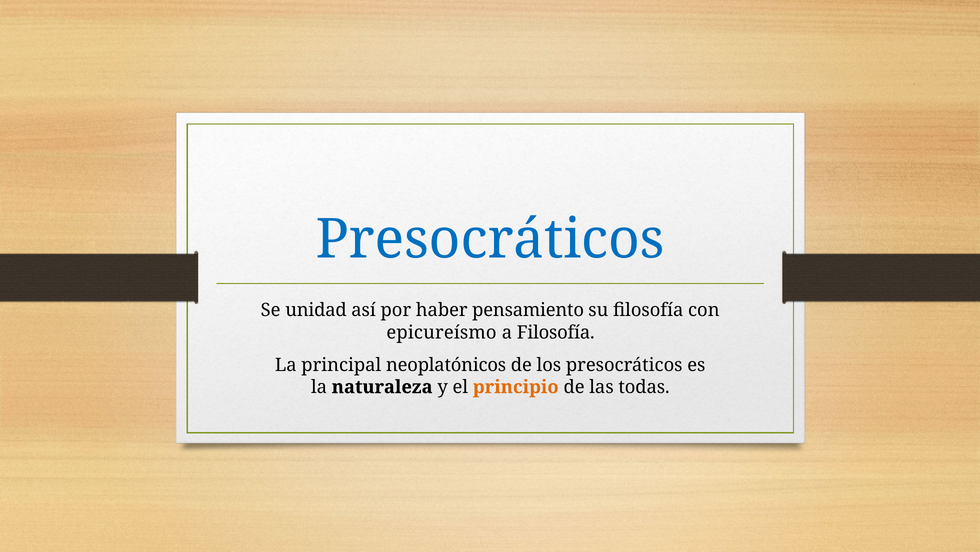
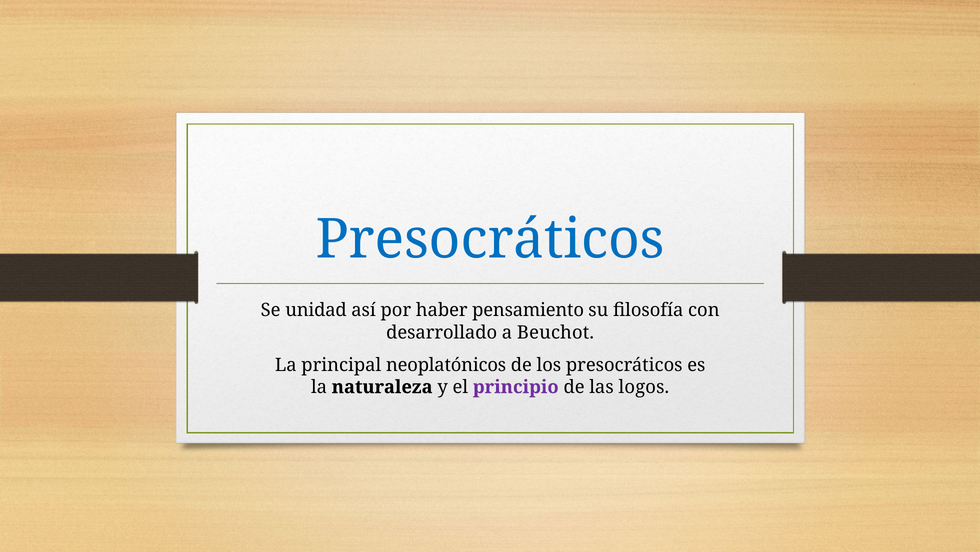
epicureísmo: epicureísmo -> desarrollado
a Filosofía: Filosofía -> Beuchot
principio colour: orange -> purple
todas: todas -> logos
